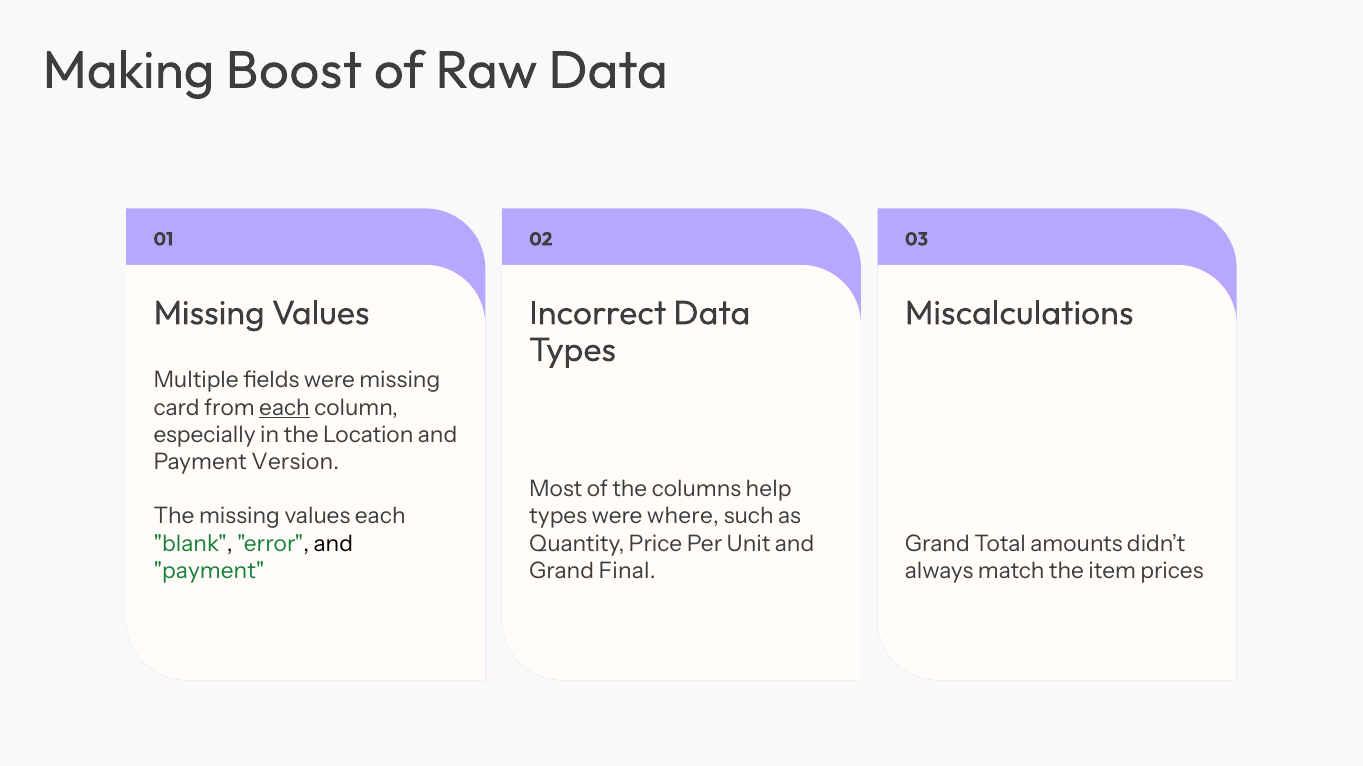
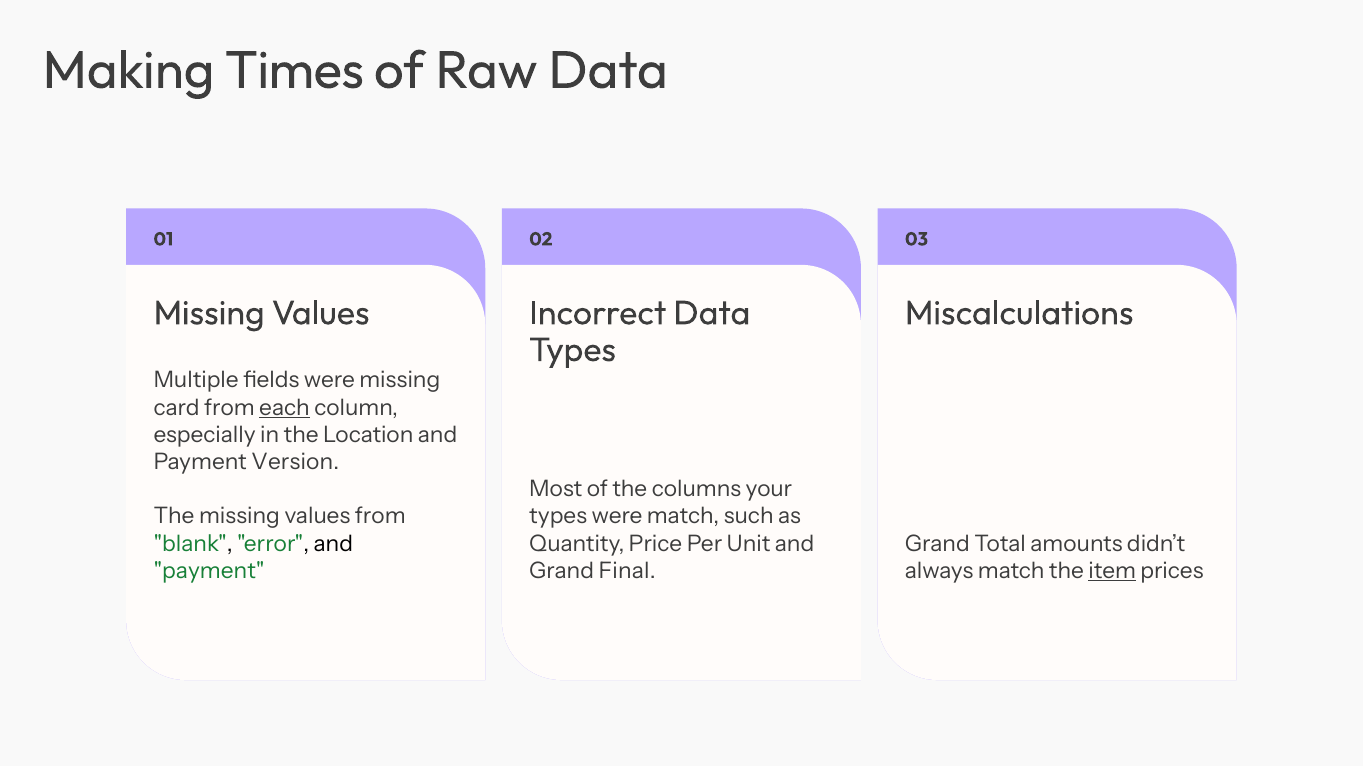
Boost: Boost -> Times
help: help -> your
values each: each -> from
were where: where -> match
item underline: none -> present
